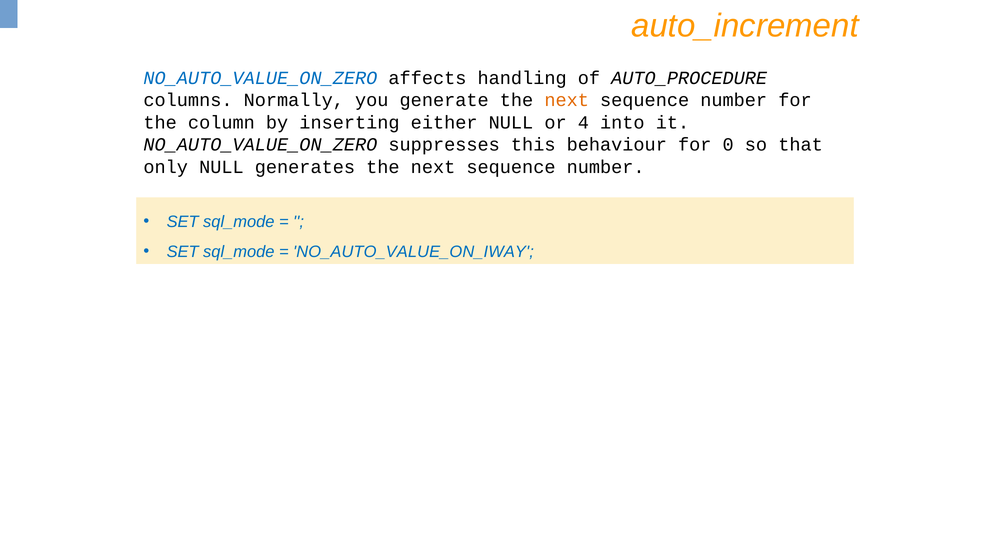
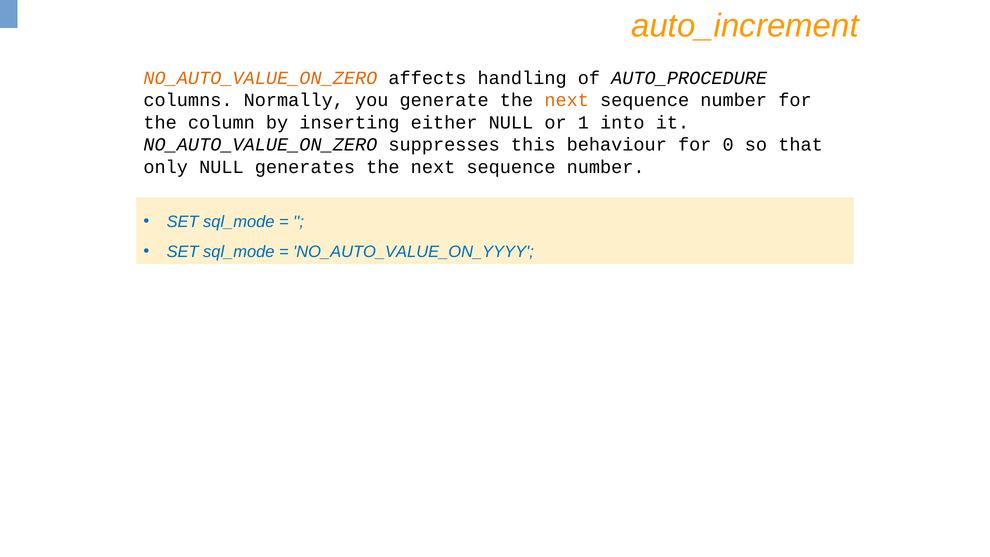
NO_AUTO_VALUE_ON_ZERO at (260, 78) colour: blue -> orange
4: 4 -> 1
NO_AUTO_VALUE_ON_IWAY: NO_AUTO_VALUE_ON_IWAY -> NO_AUTO_VALUE_ON_YYYY
